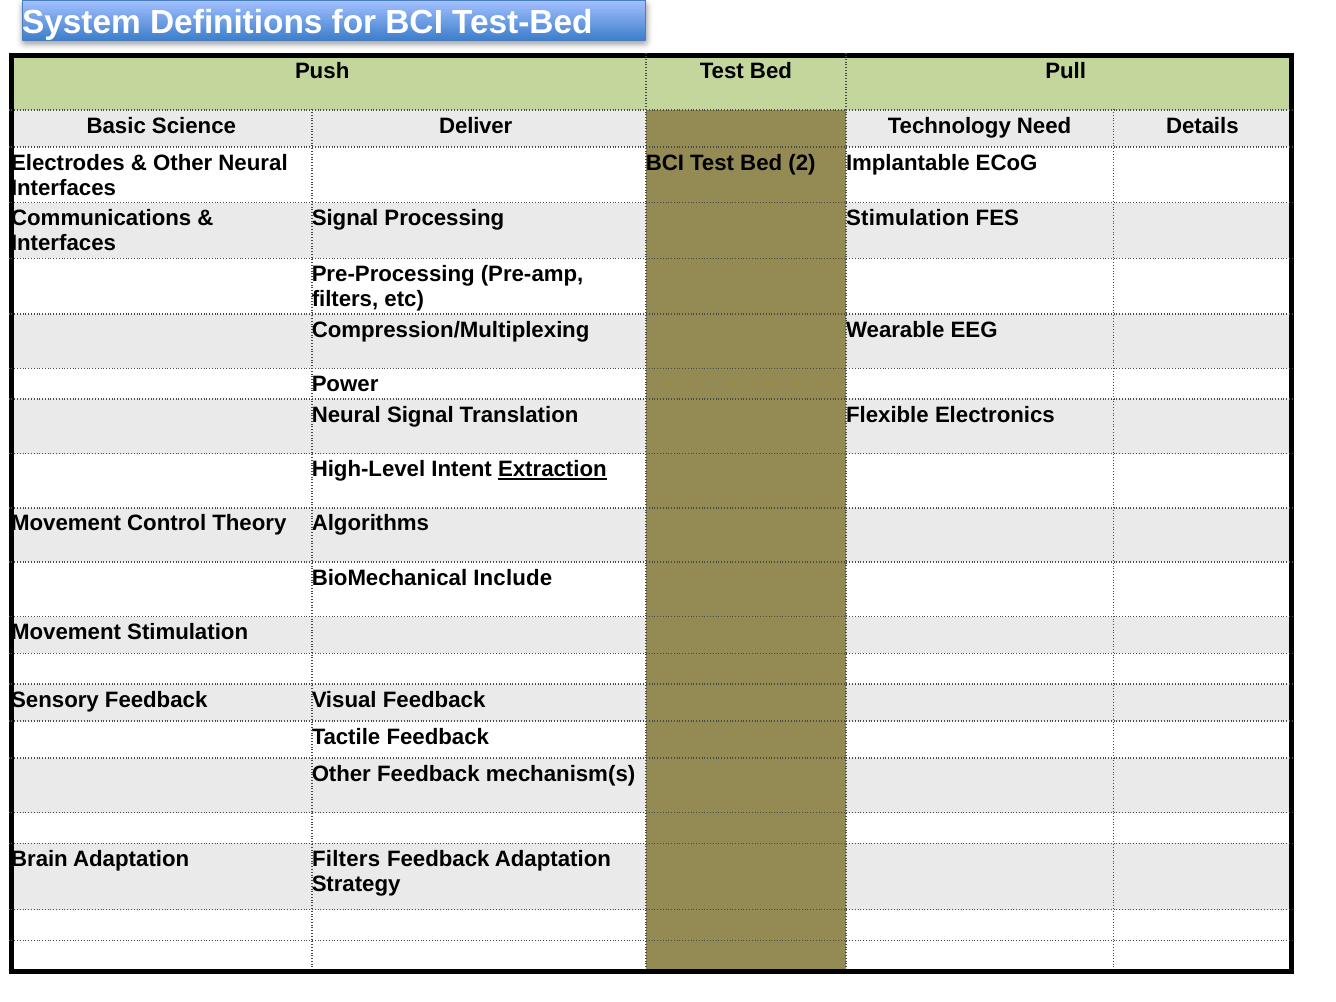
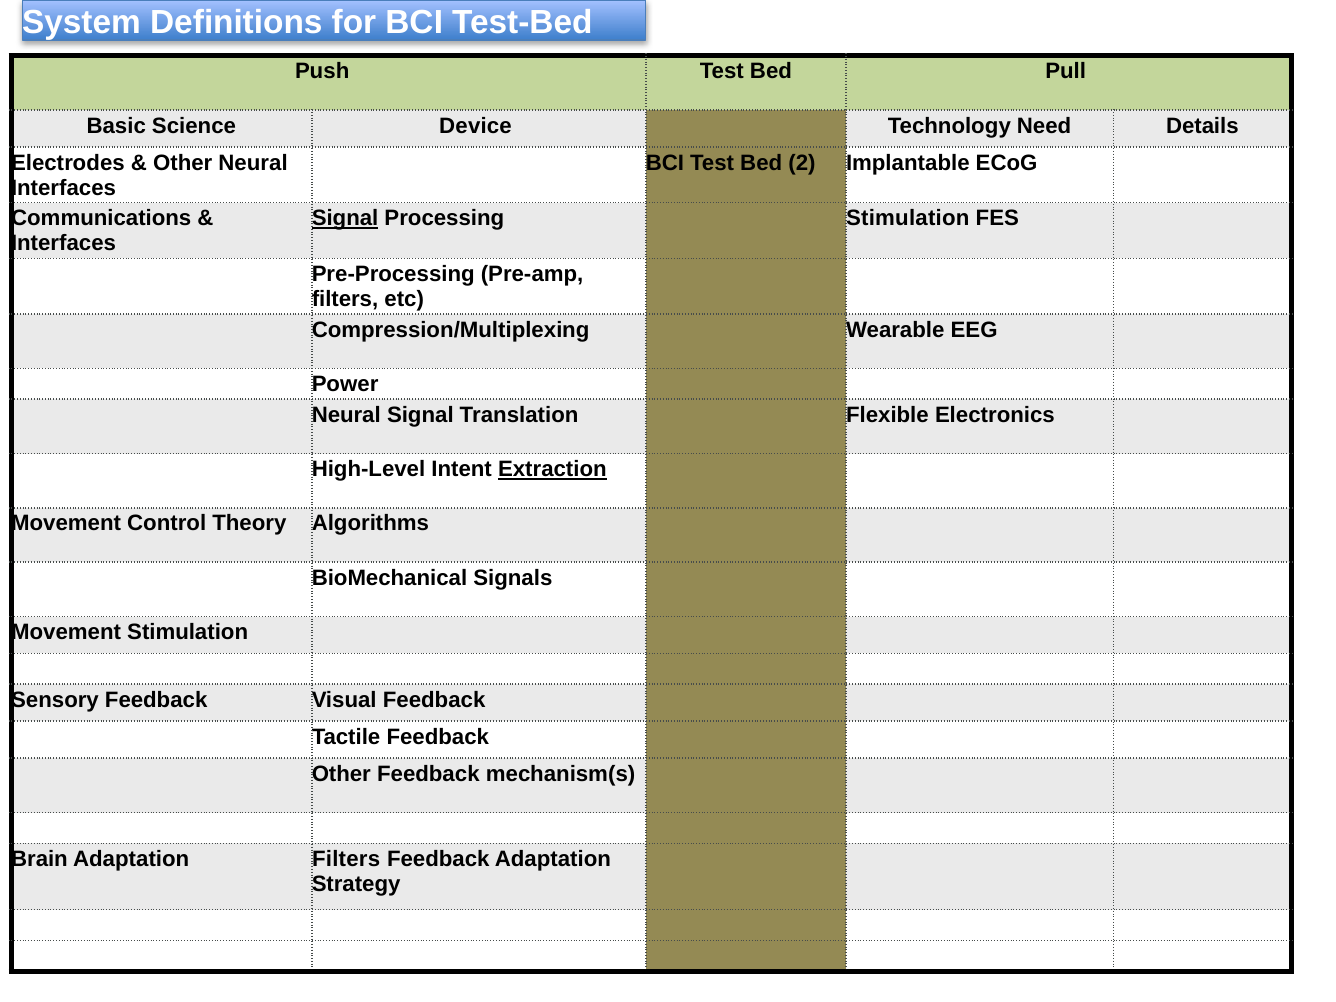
Deliver: Deliver -> Device
Signal at (345, 218) underline: none -> present
Include: Include -> Signals
